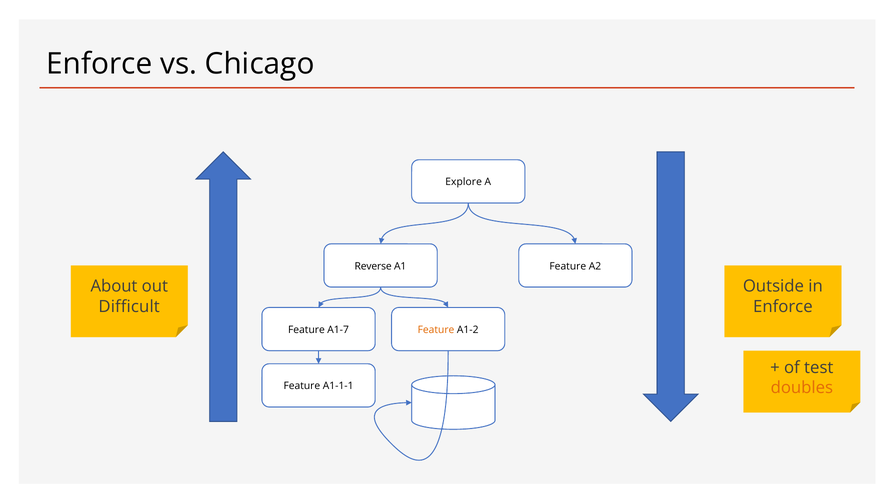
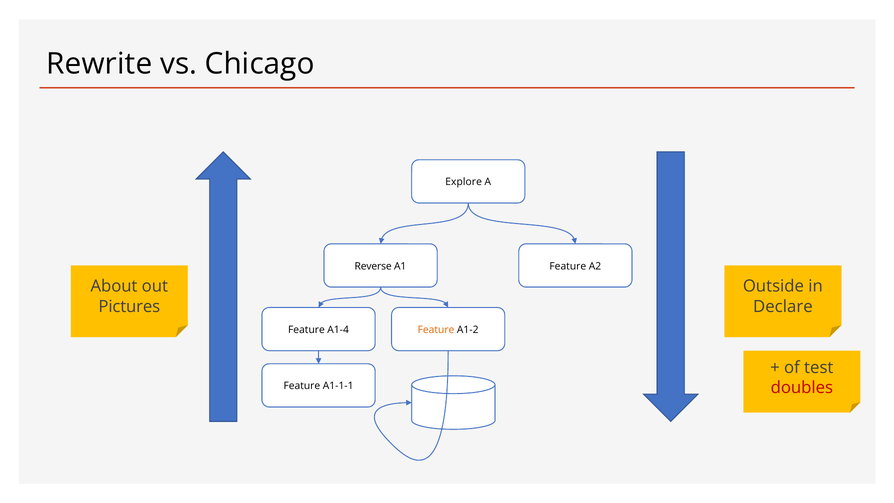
Enforce at (99, 64): Enforce -> Rewrite
Difficult: Difficult -> Pictures
Enforce at (783, 306): Enforce -> Declare
A1-7: A1-7 -> A1-4
doubles colour: orange -> red
